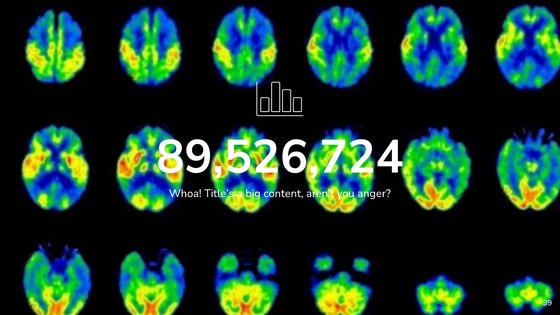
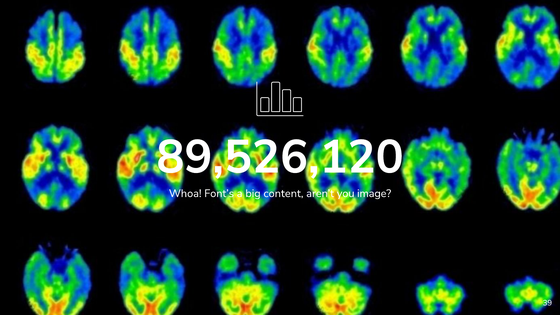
89,526,724: 89,526,724 -> 89,526,120
Title’s: Title’s -> Font’s
anger: anger -> image
